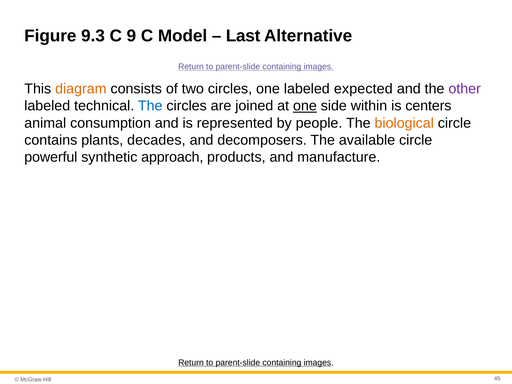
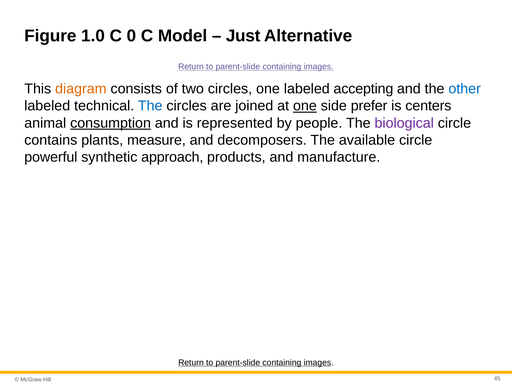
9.3: 9.3 -> 1.0
9: 9 -> 0
Last: Last -> Just
expected: expected -> accepting
other colour: purple -> blue
within: within -> prefer
consumption underline: none -> present
biological colour: orange -> purple
decades: decades -> measure
